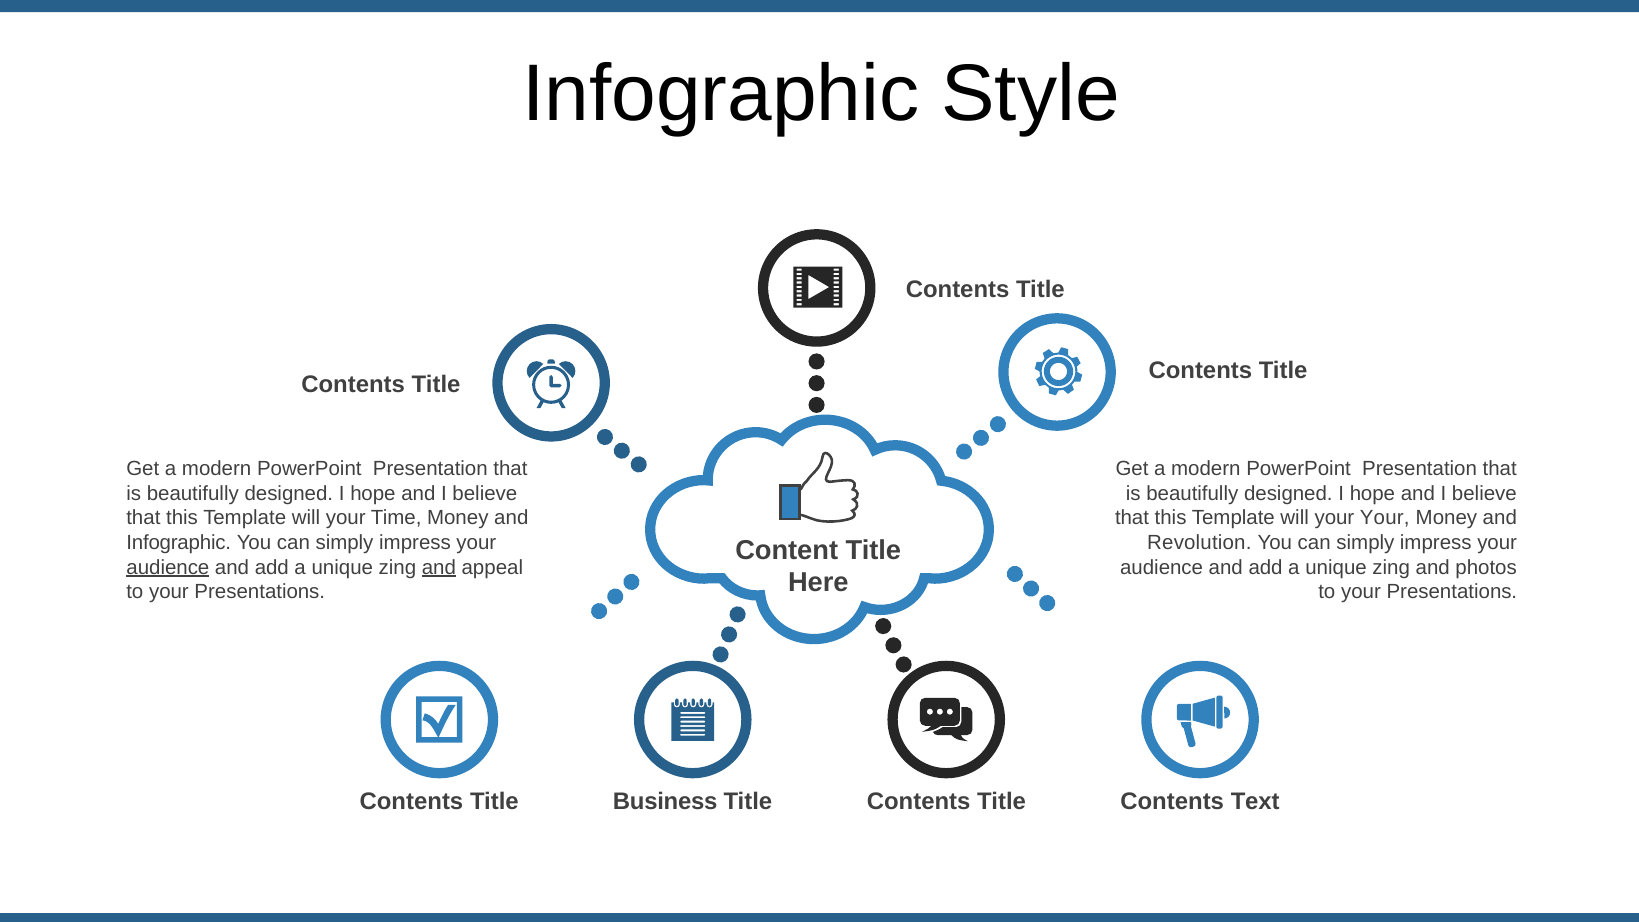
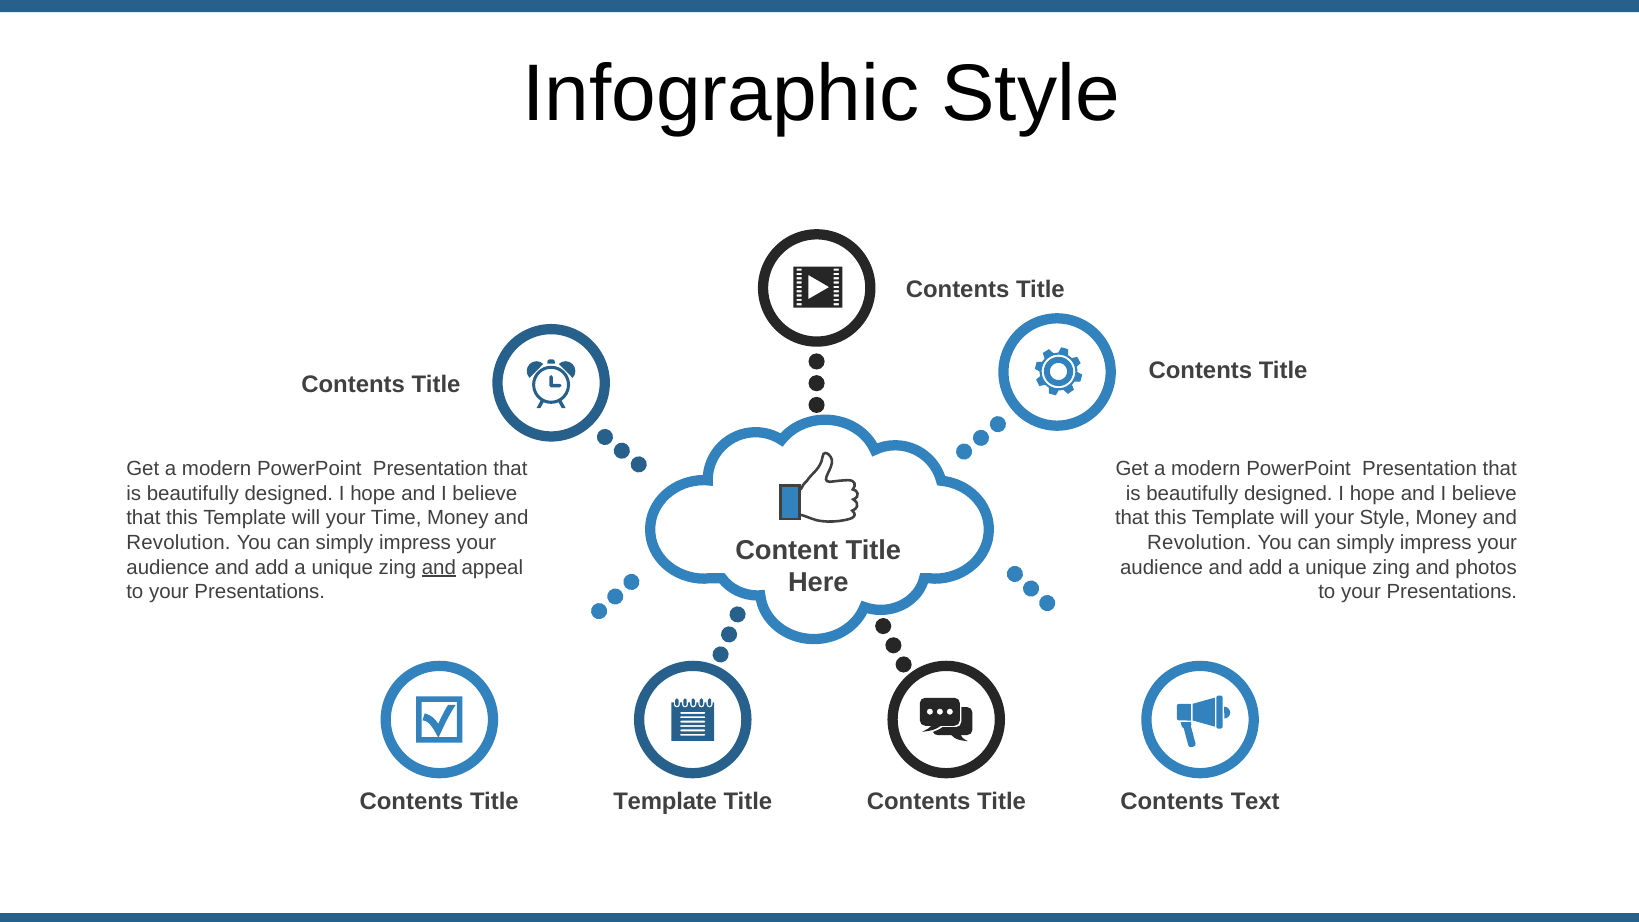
your Your: Your -> Style
Infographic at (179, 543): Infographic -> Revolution
audience at (168, 567) underline: present -> none
Title Business: Business -> Template
